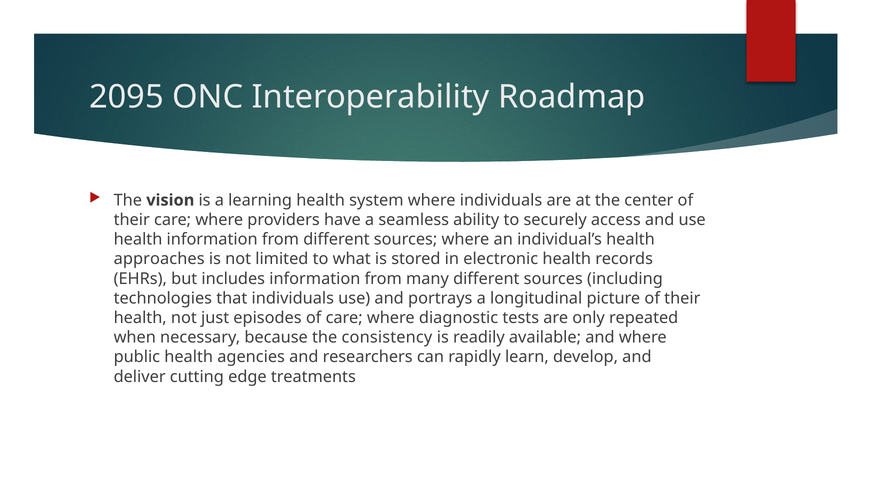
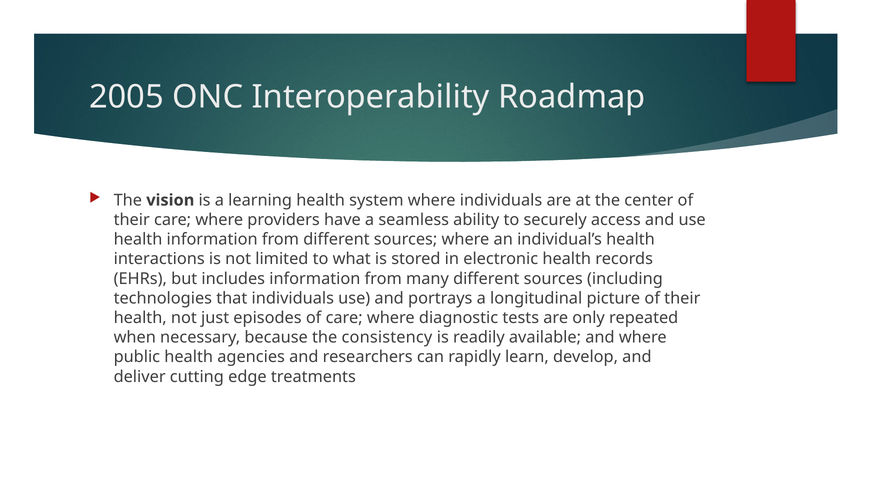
2095: 2095 -> 2005
approaches: approaches -> interactions
